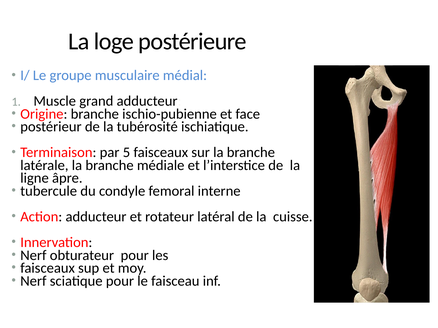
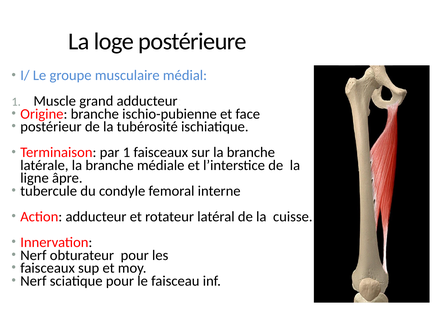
par 5: 5 -> 1
